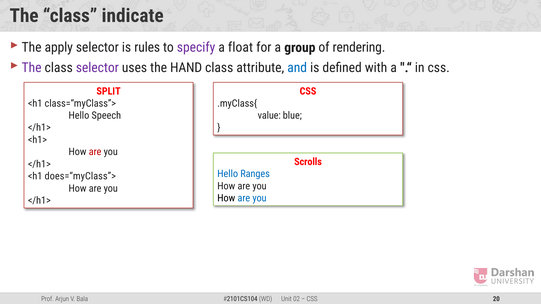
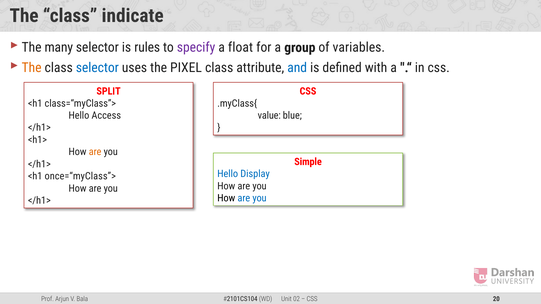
apply: apply -> many
rendering: rendering -> variables
The at (32, 68) colour: purple -> orange
selector at (97, 68) colour: purple -> blue
HAND: HAND -> PIXEL
Speech: Speech -> Access
are at (95, 152) colour: red -> orange
Scrolls: Scrolls -> Simple
Ranges: Ranges -> Display
does=“myClass”>: does=“myClass”> -> once=“myClass”>
